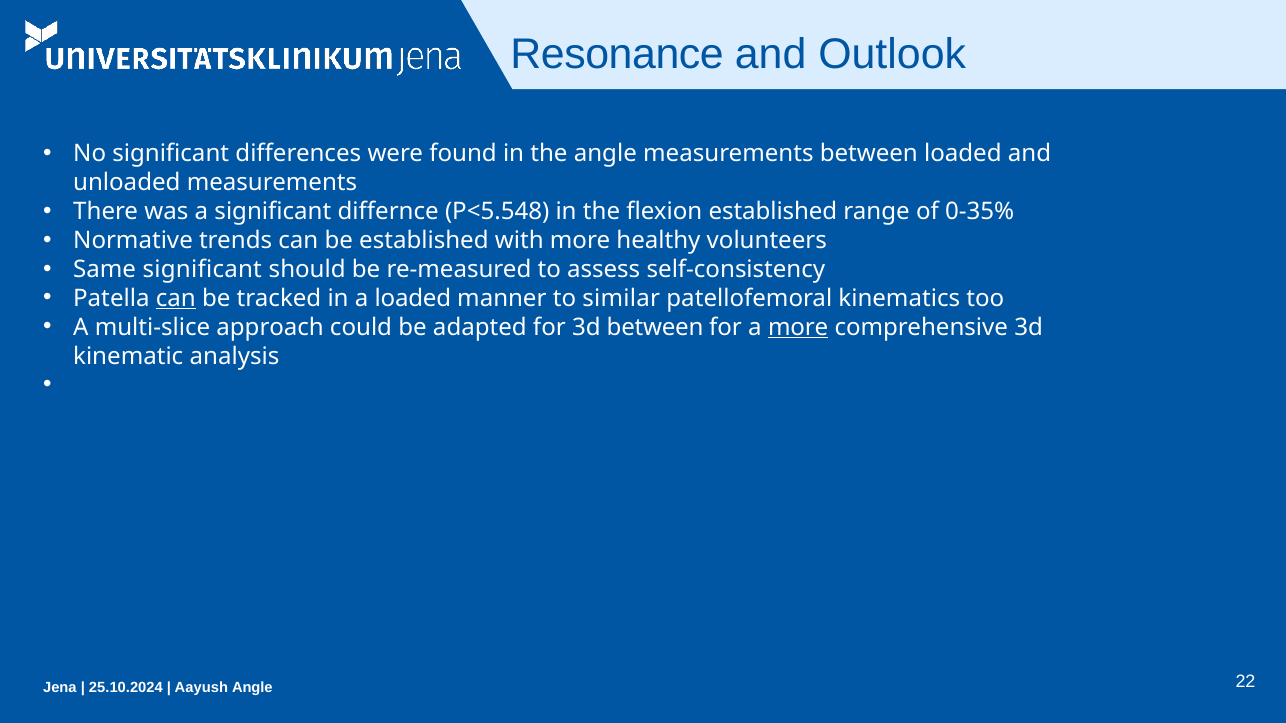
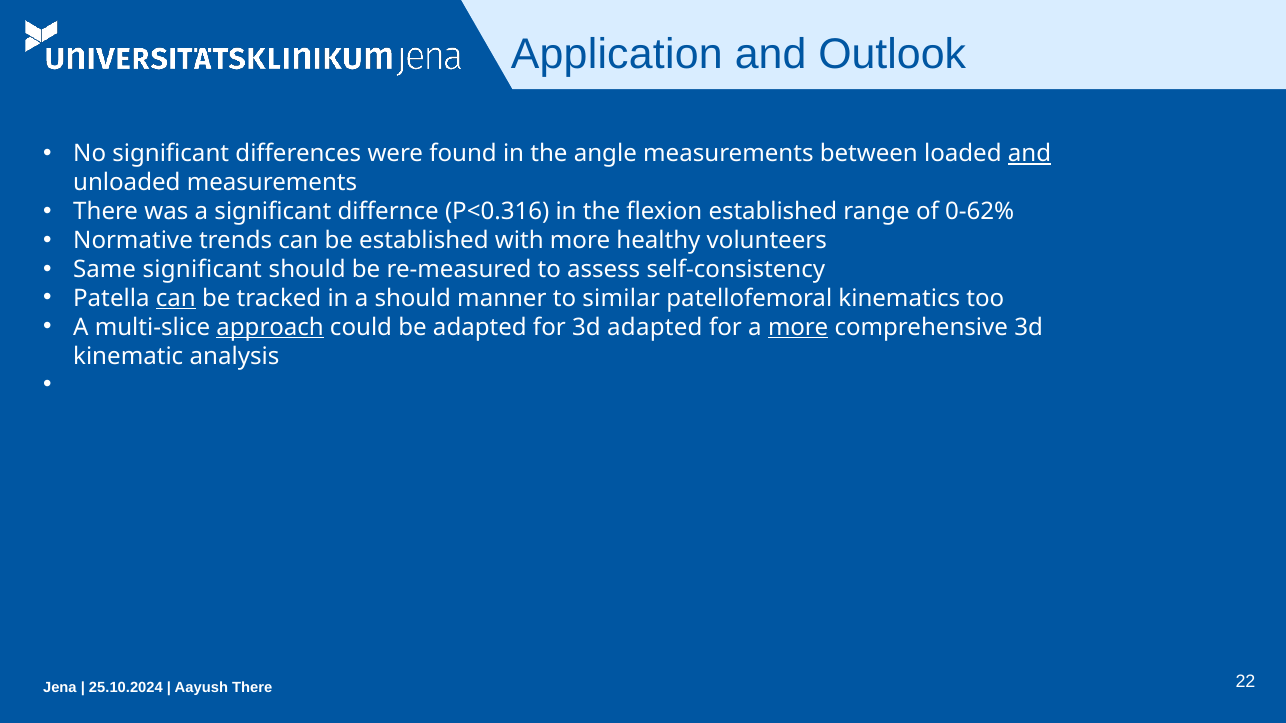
Resonance: Resonance -> Application
and at (1030, 154) underline: none -> present
P<5.548: P<5.548 -> P<0.316
0-35%: 0-35% -> 0-62%
a loaded: loaded -> should
approach underline: none -> present
3d between: between -> adapted
Aayush Angle: Angle -> There
